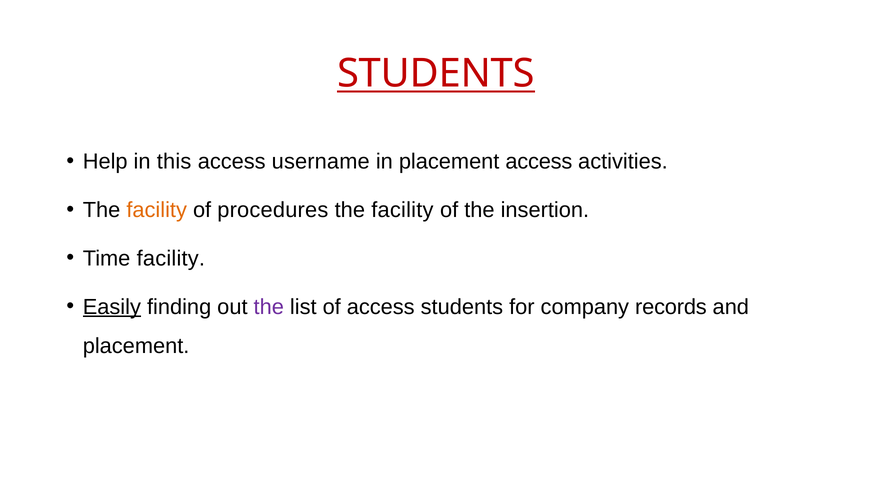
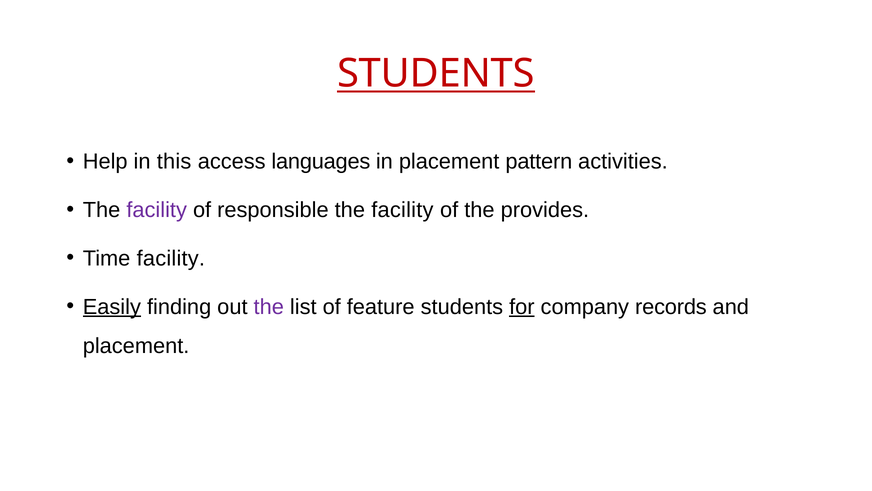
username: username -> languages
placement access: access -> pattern
facility at (157, 210) colour: orange -> purple
procedures: procedures -> responsible
insertion: insertion -> provides
of access: access -> feature
for underline: none -> present
